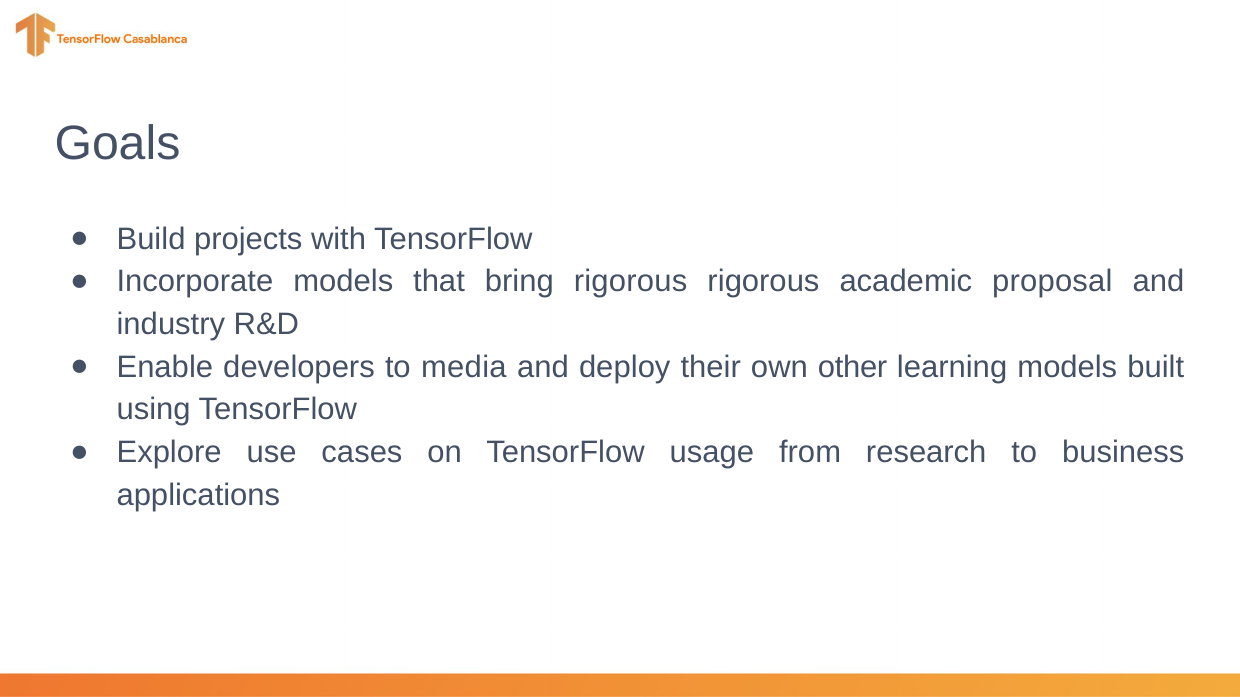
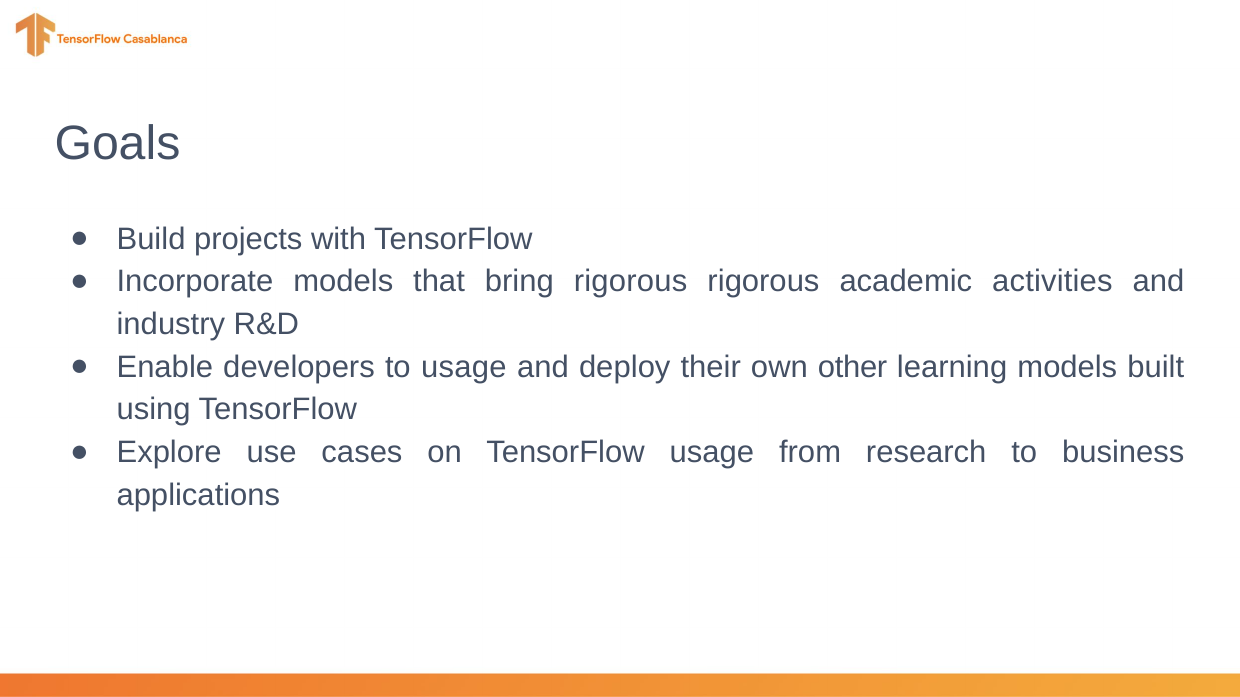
proposal: proposal -> activities
to media: media -> usage
